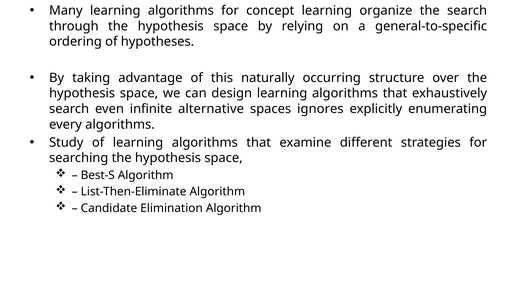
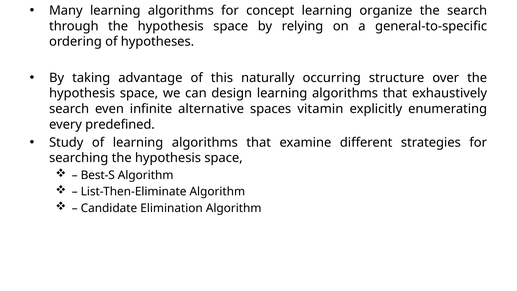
ignores: ignores -> vitamin
every algorithms: algorithms -> predefined
